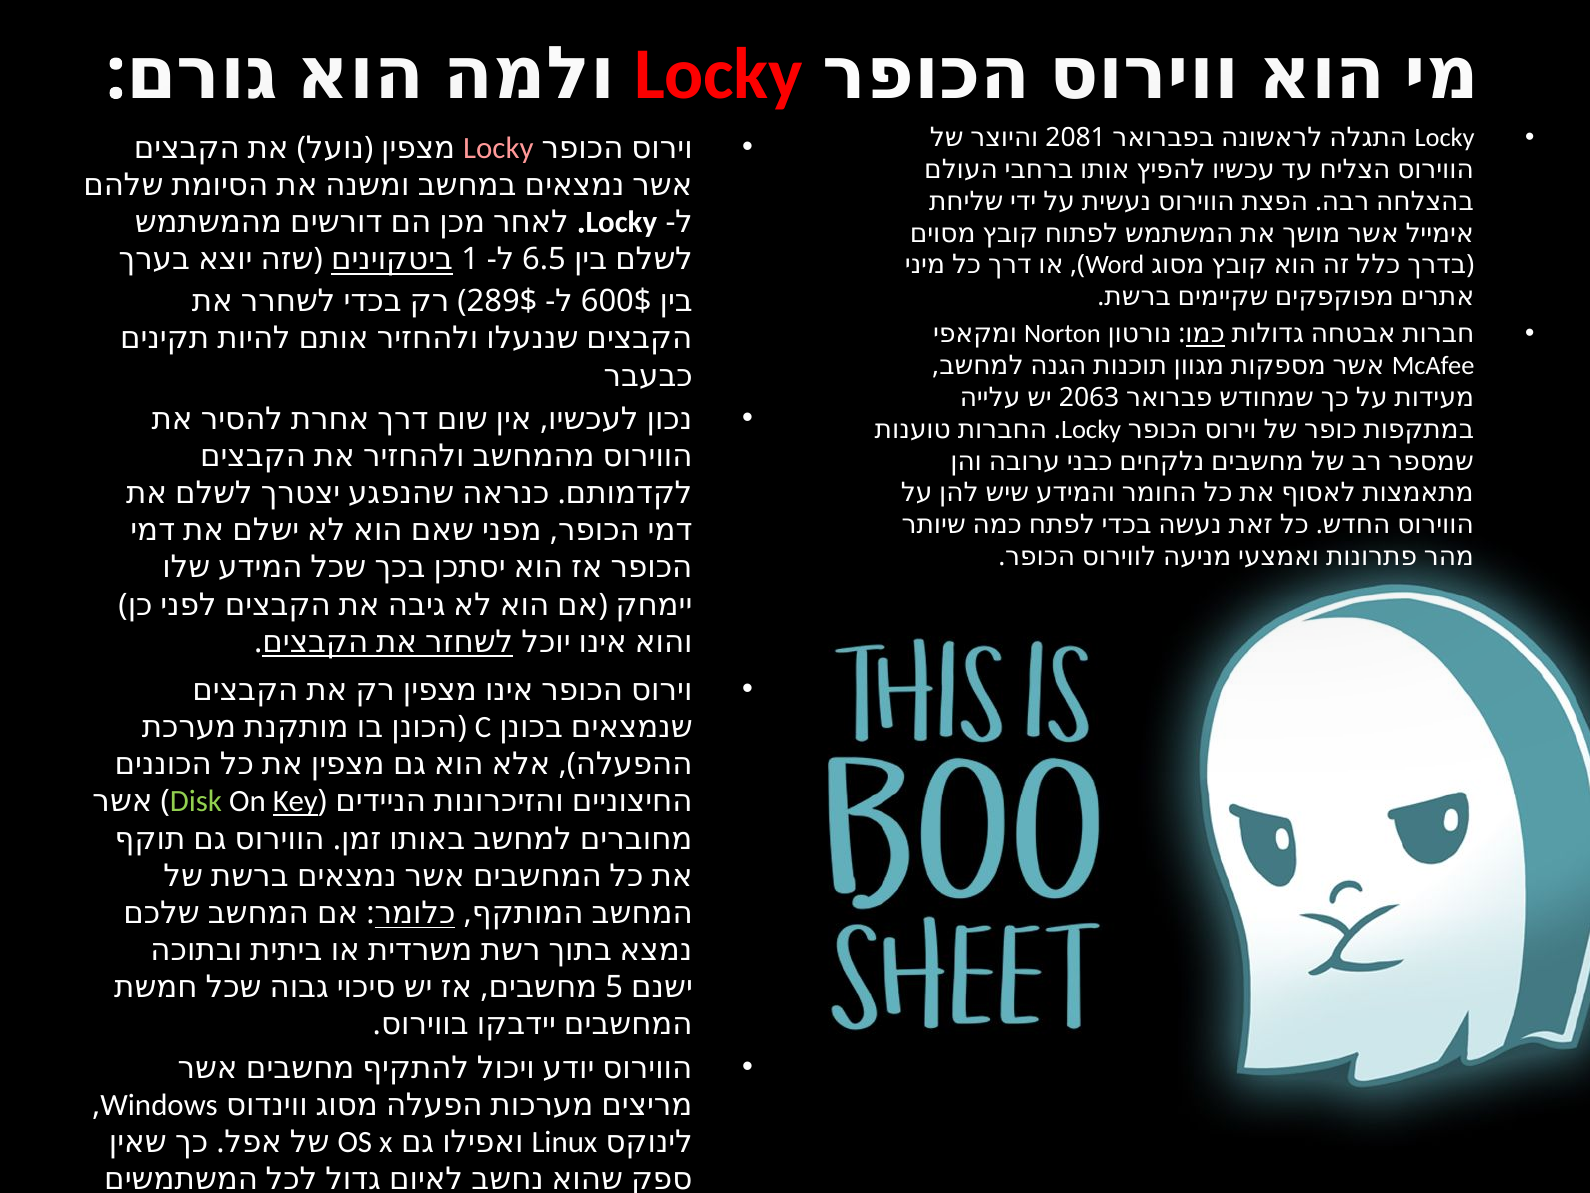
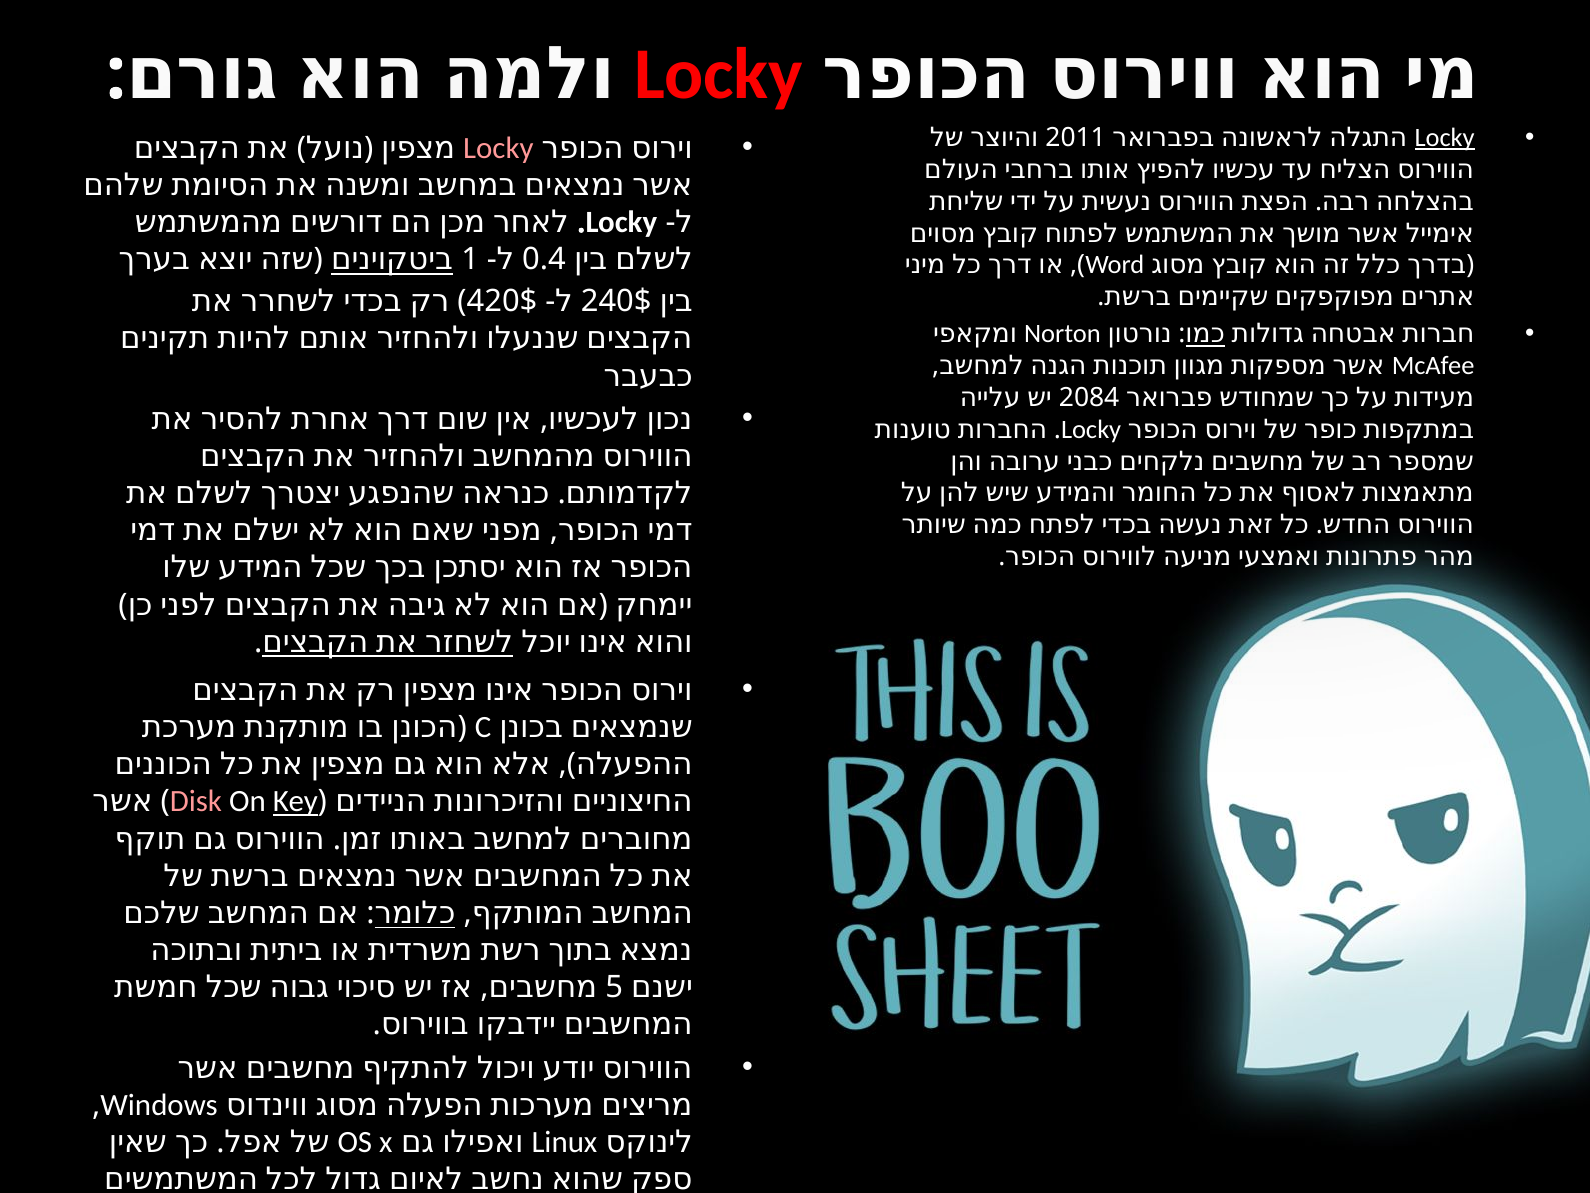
Locky at (1445, 138) underline: none -> present
2081: 2081 -> 2011
6.5: 6.5 -> 0.4
289$: 289$ -> 420$
600$: 600$ -> 240$
2063: 2063 -> 2084
Disk colour: light green -> pink
